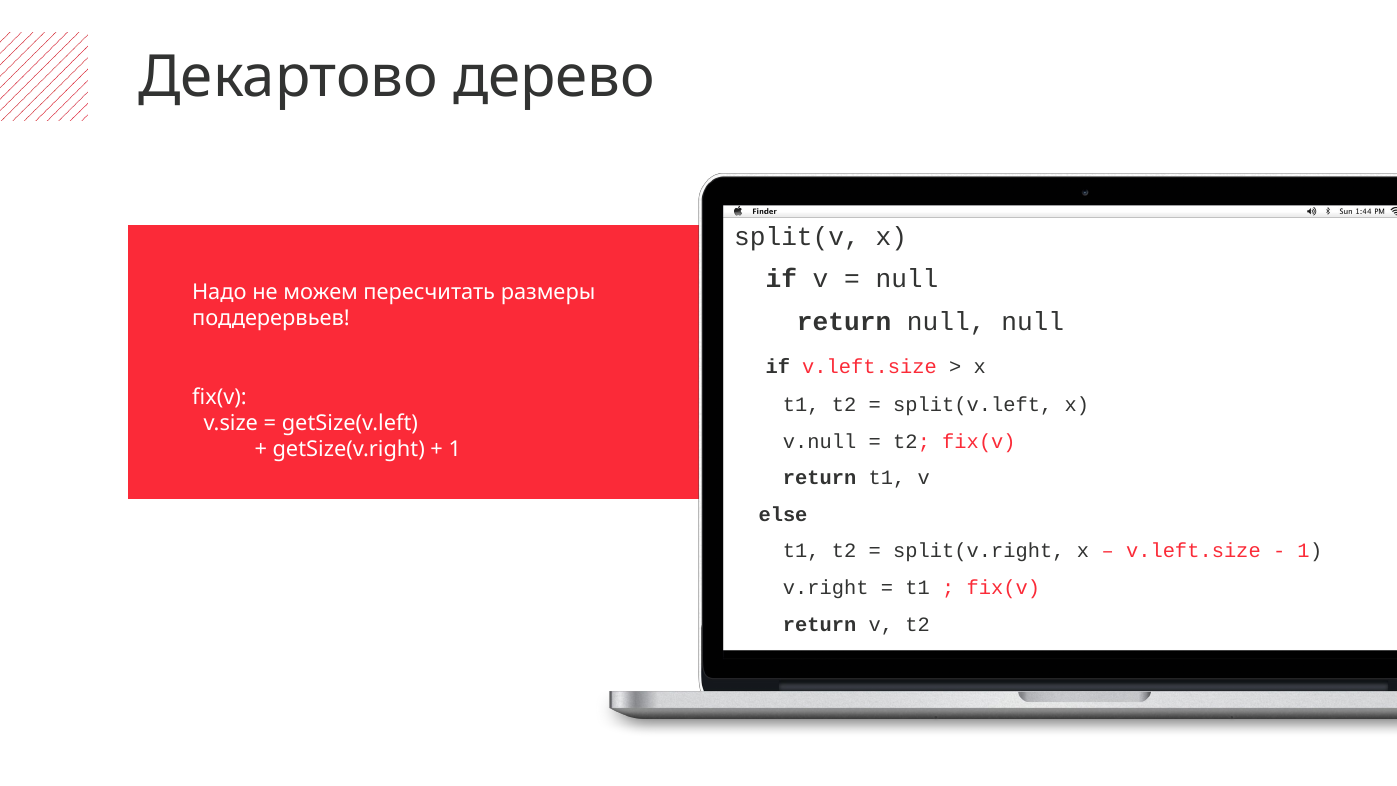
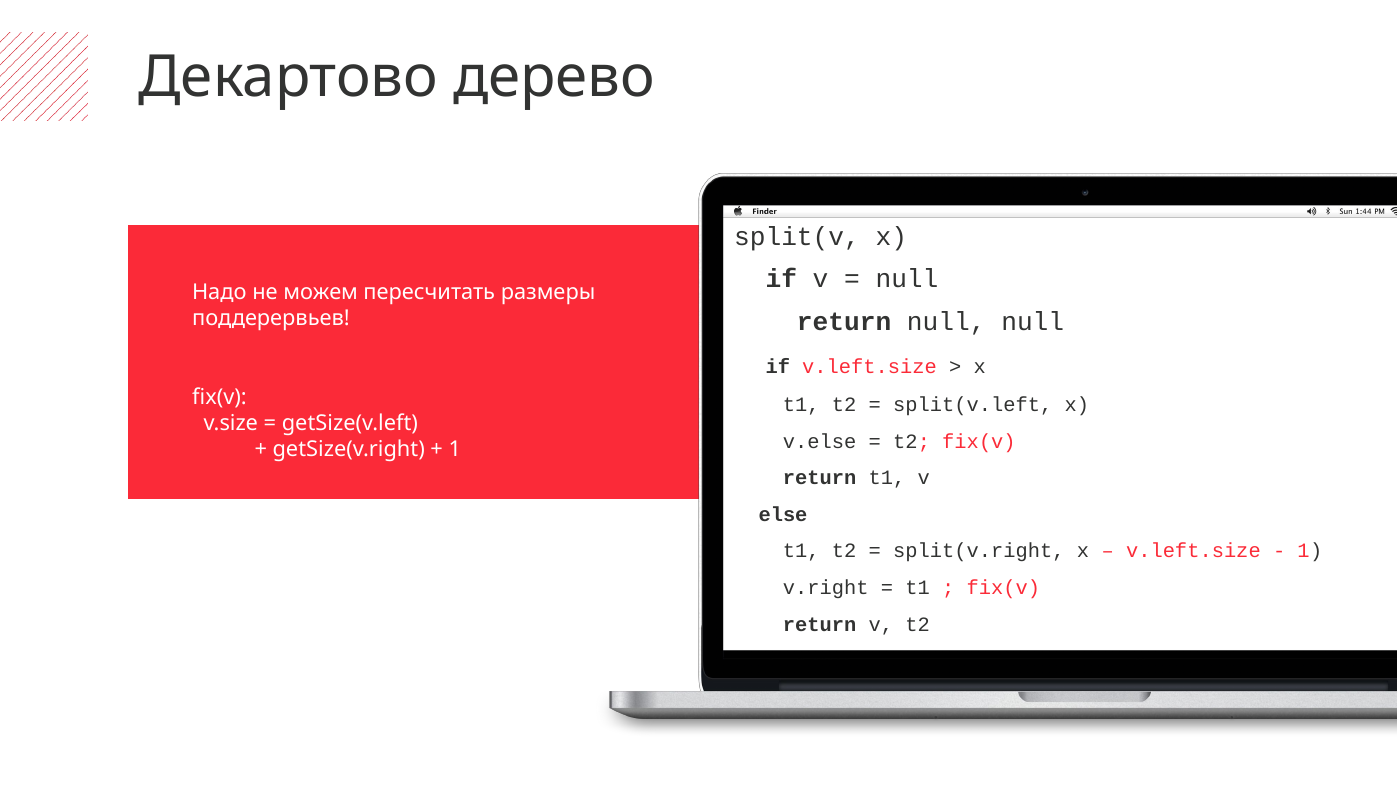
v.null: v.null -> v.else
